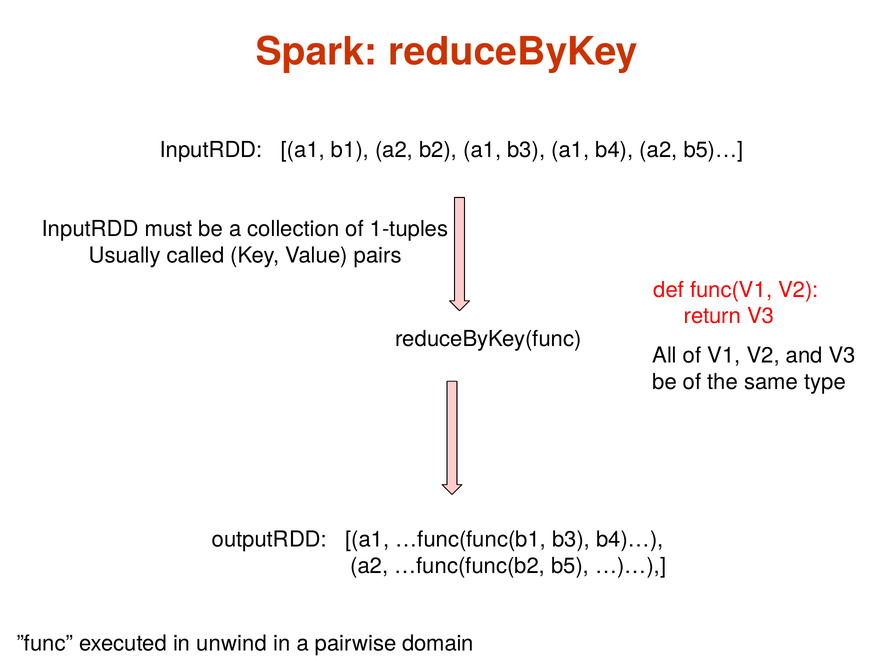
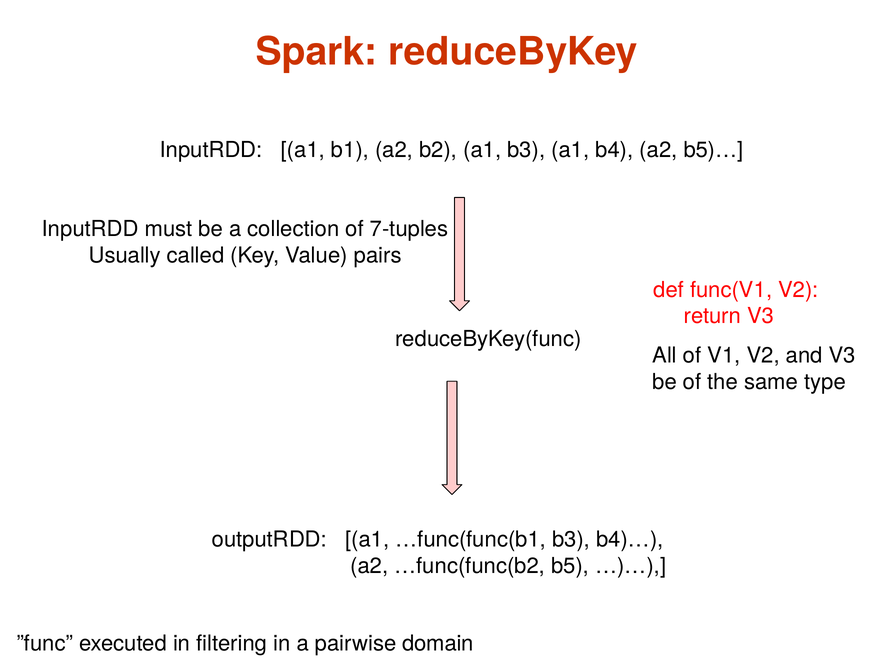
1-tuples: 1-tuples -> 7-tuples
unwind: unwind -> filtering
